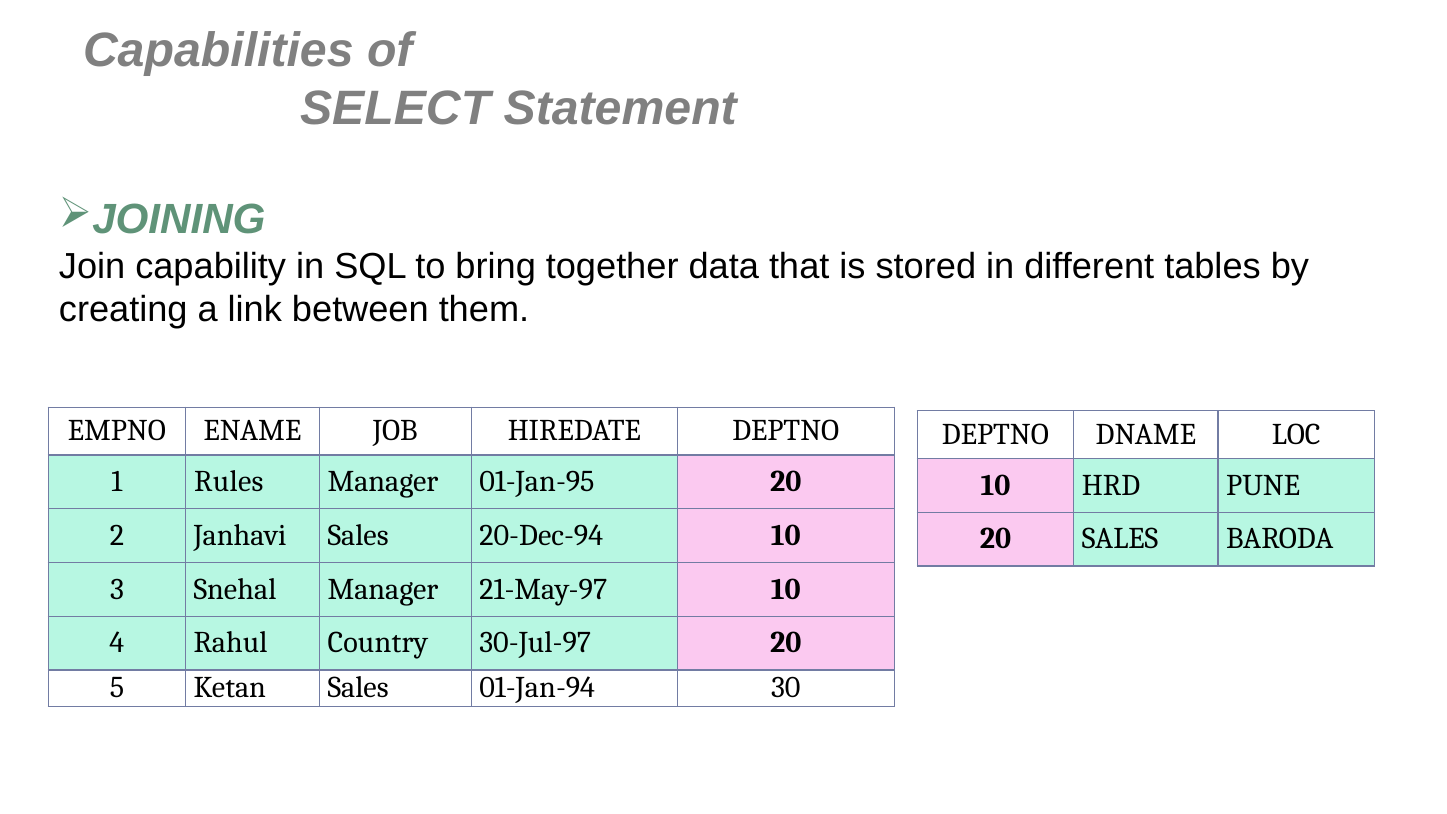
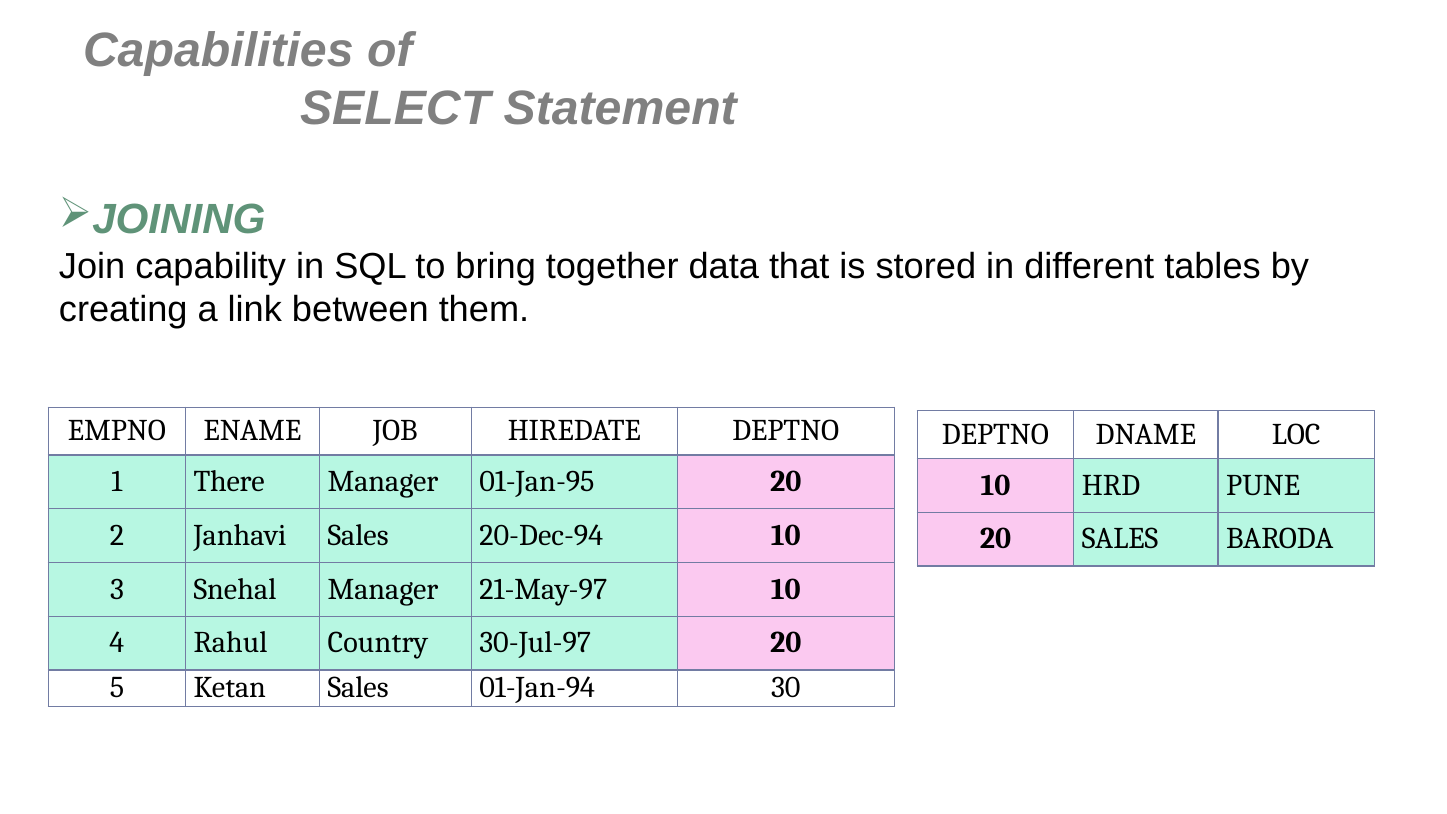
Rules: Rules -> There
